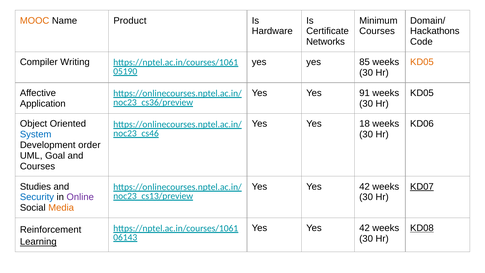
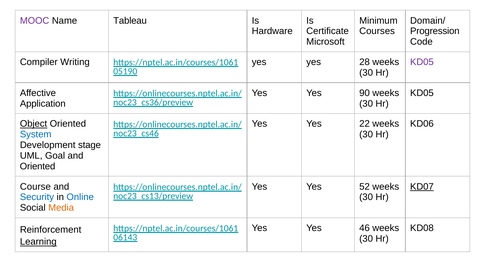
MOOC colour: orange -> purple
Product: Product -> Tableau
Hackathons: Hackathons -> Progression
Networks: Networks -> Microsoft
85: 85 -> 28
KD05 at (422, 62) colour: orange -> purple
91: 91 -> 90
Object underline: none -> present
18: 18 -> 22
order: order -> stage
Courses at (38, 166): Courses -> Oriented
Studies: Studies -> Course
42 at (365, 186): 42 -> 52
Online colour: purple -> blue
42 at (365, 228): 42 -> 46
KD08 underline: present -> none
